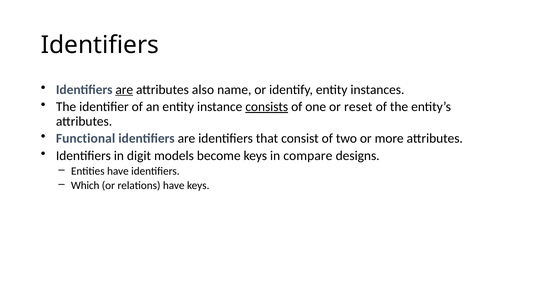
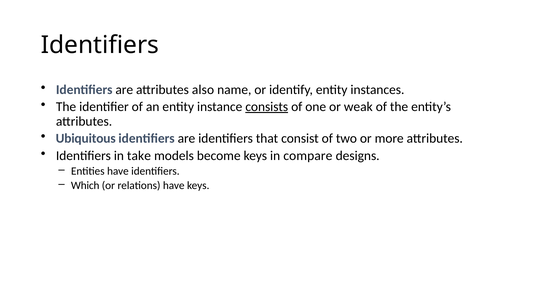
are at (124, 89) underline: present -> none
reset: reset -> weak
Functional: Functional -> Ubiquitous
digit: digit -> take
